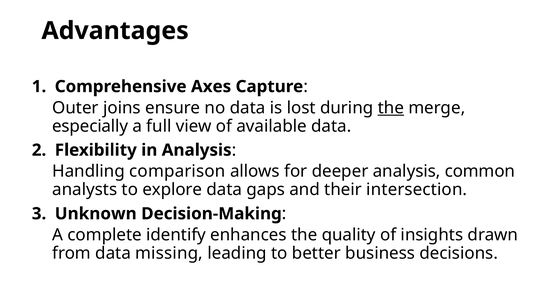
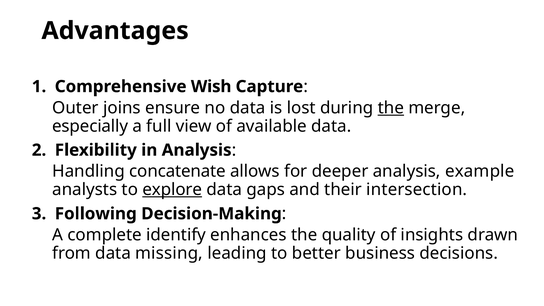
Axes: Axes -> Wish
comparison: comparison -> concatenate
common: common -> example
explore underline: none -> present
Unknown: Unknown -> Following
